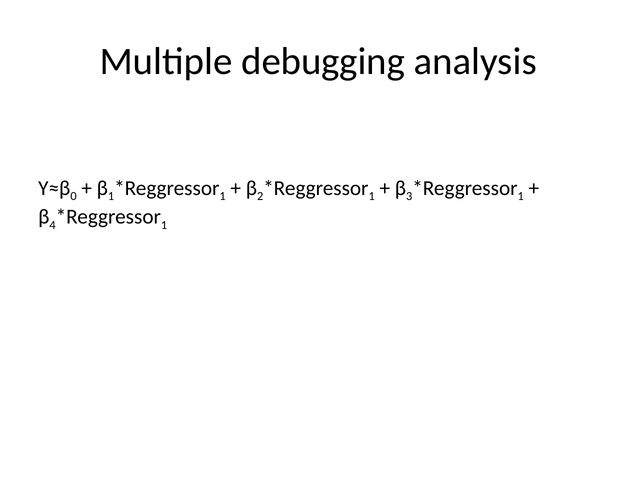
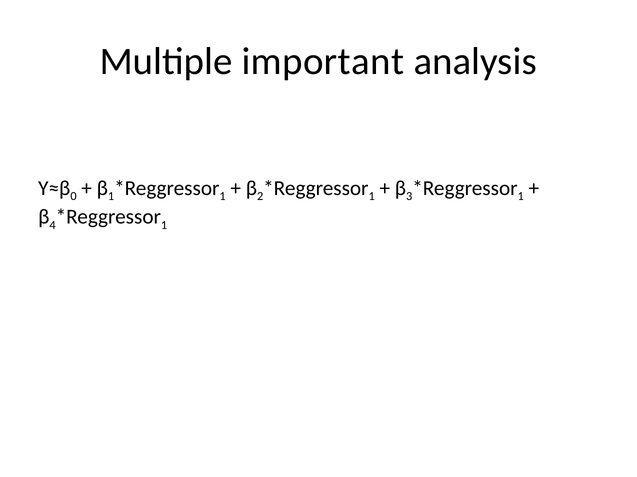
debugging: debugging -> important
